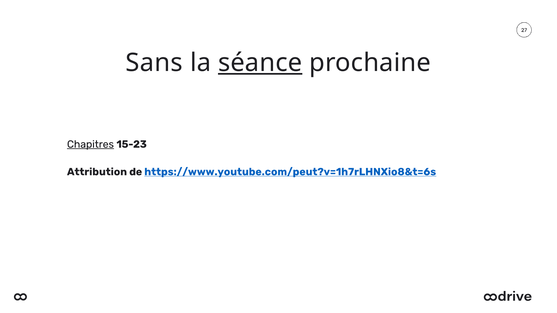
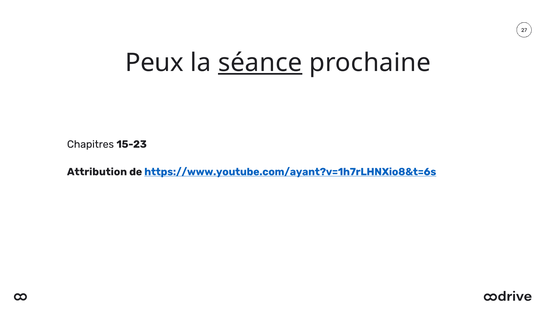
Sans: Sans -> Peux
Chapitres underline: present -> none
https://www.youtube.com/peut?v=1h7rLHNXio8&t=6s: https://www.youtube.com/peut?v=1h7rLHNXio8&t=6s -> https://www.youtube.com/ayant?v=1h7rLHNXio8&t=6s
